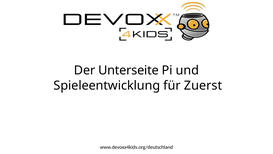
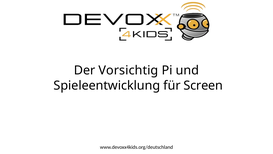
Unterseite: Unterseite -> Vorsichtig
Zuerst: Zuerst -> Screen
